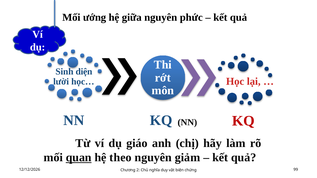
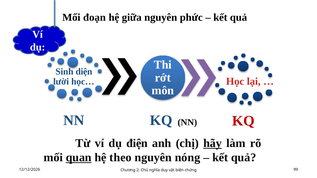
ướng: ướng -> đoạn
giáo: giáo -> điện
hãy underline: none -> present
giảm: giảm -> nóng
